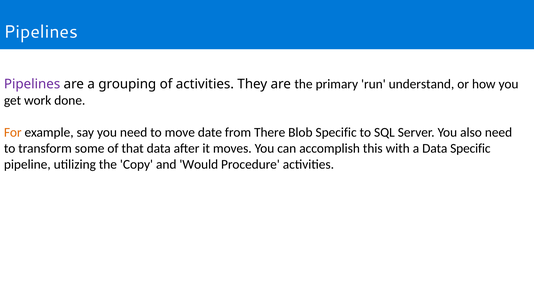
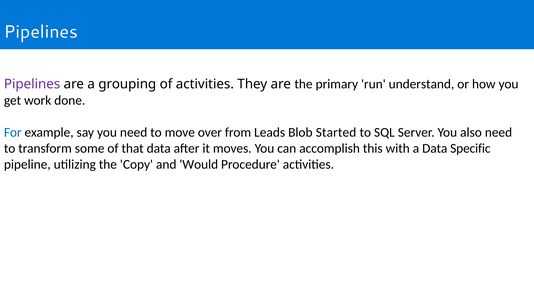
For colour: orange -> blue
date: date -> over
There: There -> Leads
Blob Specific: Specific -> Started
